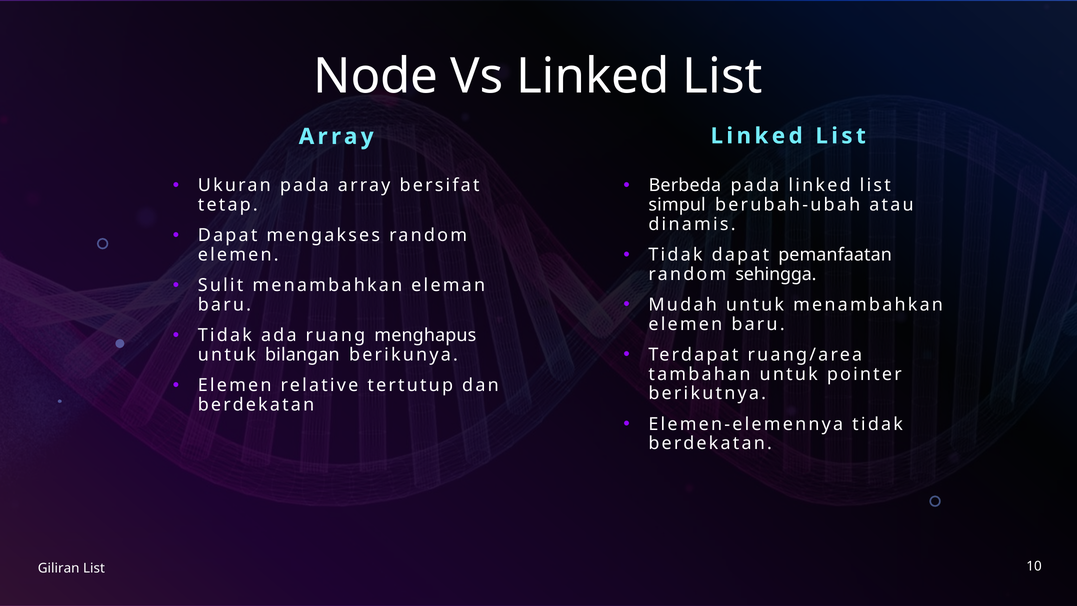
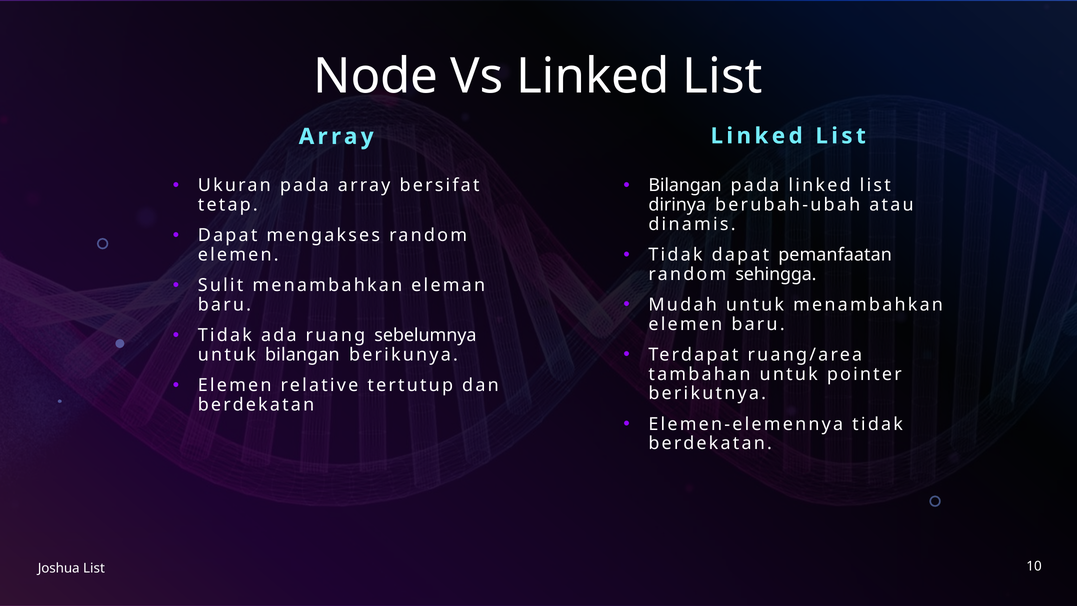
Berbeda at (685, 185): Berbeda -> Bilangan
simpul: simpul -> dirinya
menghapus: menghapus -> sebelumnya
Giliran: Giliran -> Joshua
